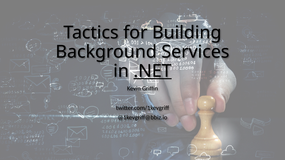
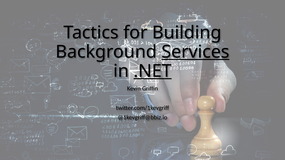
Services underline: none -> present
